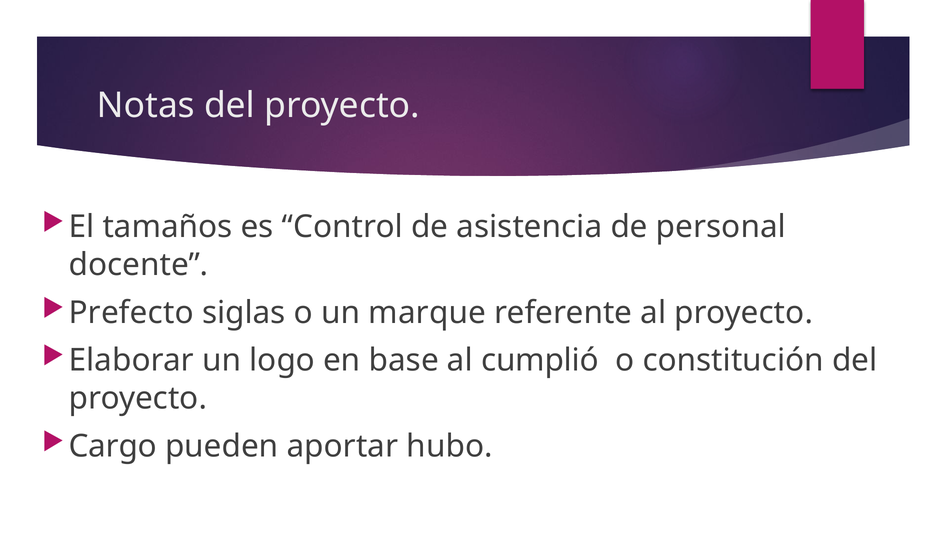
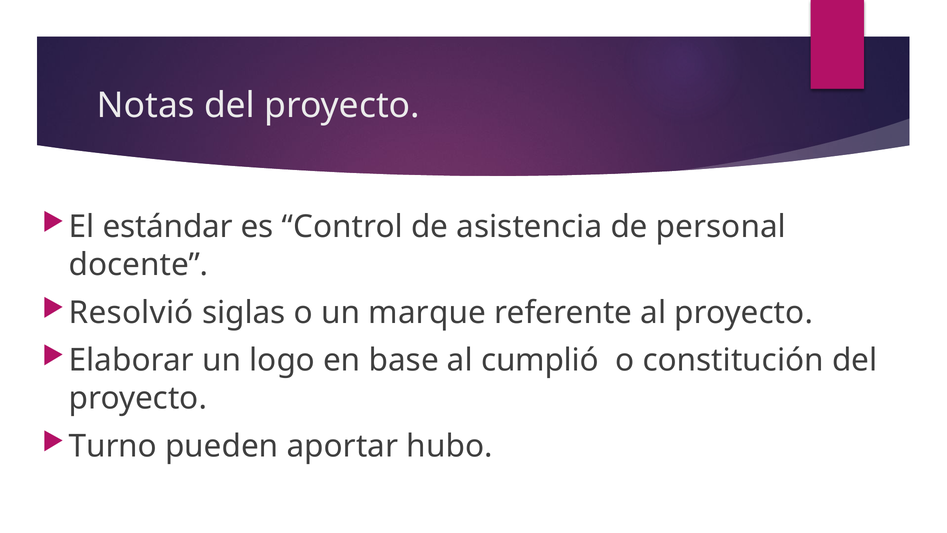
tamaños: tamaños -> estándar
Prefecto: Prefecto -> Resolvió
Cargo: Cargo -> Turno
